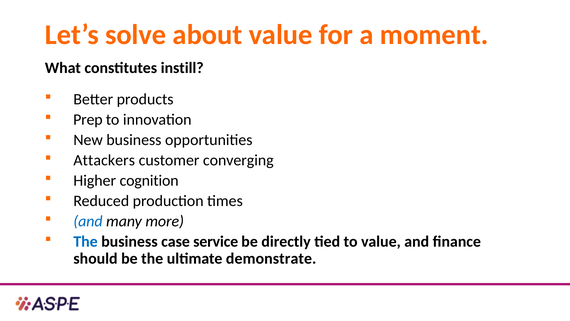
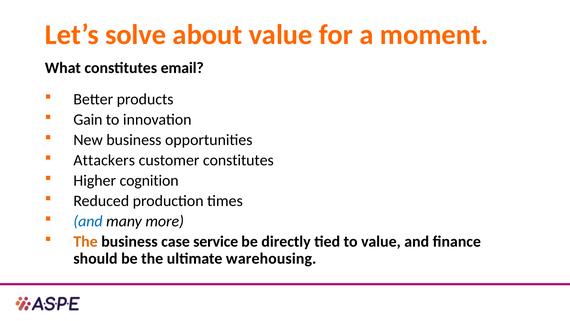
instill: instill -> email
Prep: Prep -> Gain
customer converging: converging -> constitutes
The at (86, 241) colour: blue -> orange
demonstrate: demonstrate -> warehousing
